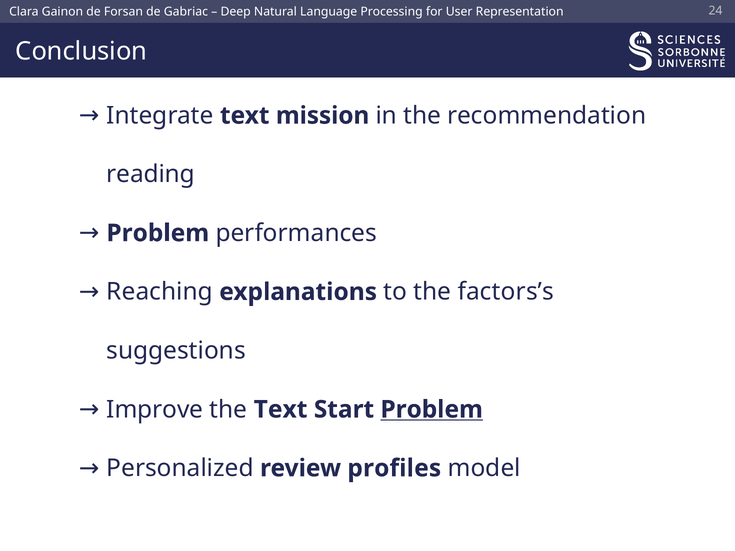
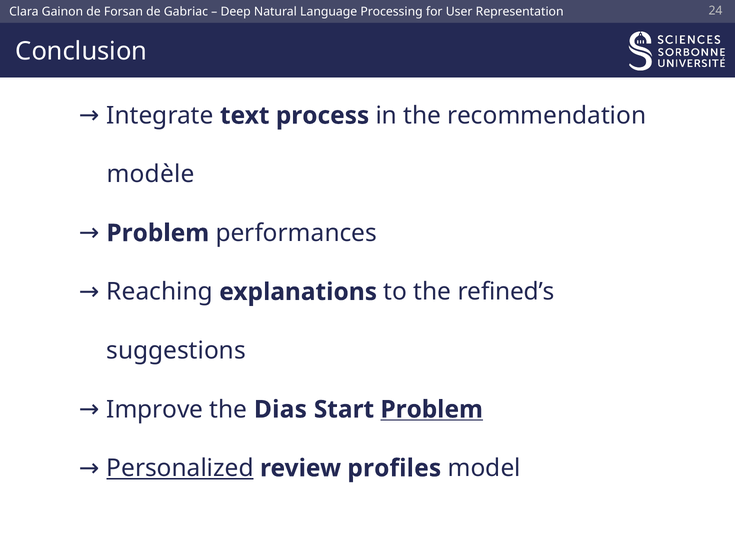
mission: mission -> process
reading: reading -> modèle
factors’s: factors’s -> refined’s
the Text: Text -> Dias
Personalized underline: none -> present
